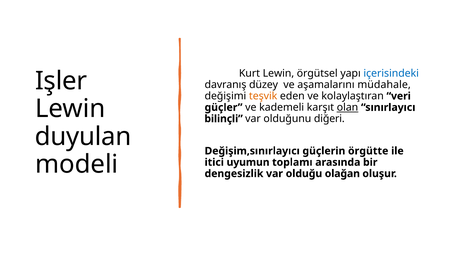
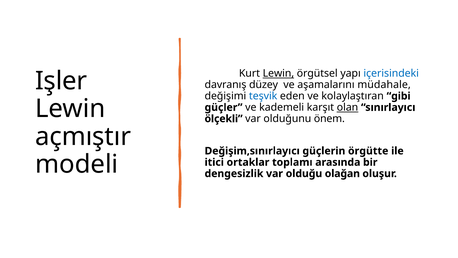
Lewin at (278, 73) underline: none -> present
teşvik colour: orange -> blue
veri: veri -> gibi
bilinçli: bilinçli -> ölçekli
diğeri: diğeri -> önem
duyulan: duyulan -> açmıştır
uyumun: uyumun -> ortaklar
